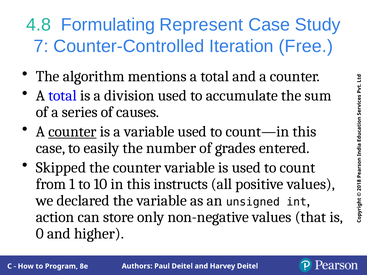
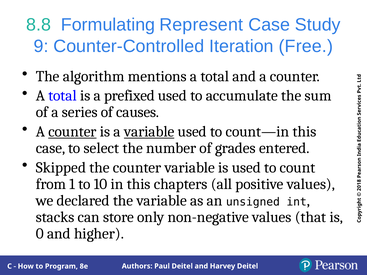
4.8: 4.8 -> 8.8
7: 7 -> 9
division: division -> prefixed
variable at (149, 132) underline: none -> present
easily: easily -> select
instructs: instructs -> chapters
action: action -> stacks
